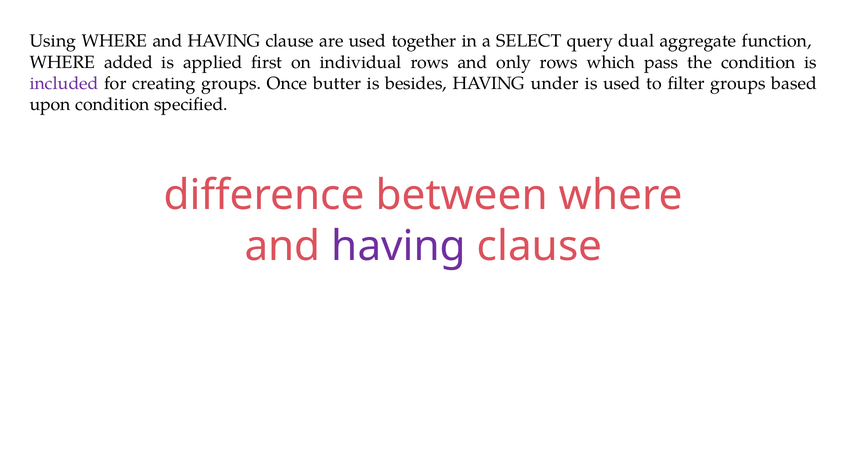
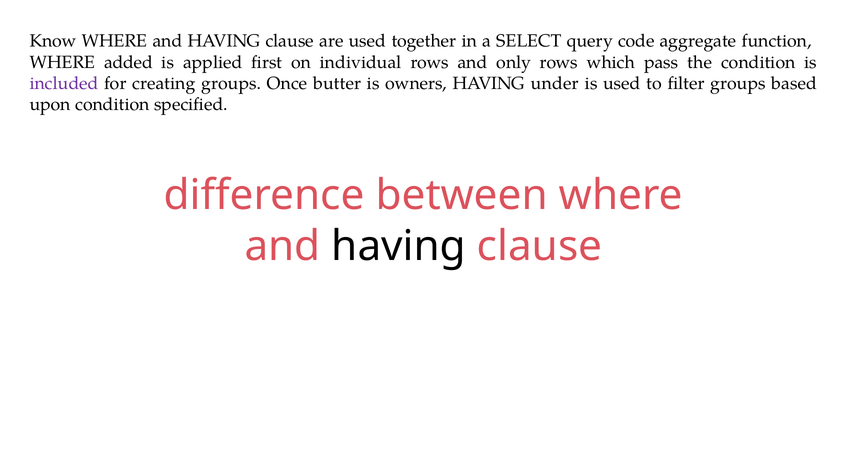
Using: Using -> Know
dual: dual -> code
besides: besides -> owners
having at (399, 246) colour: purple -> black
